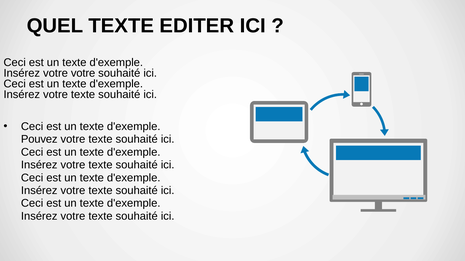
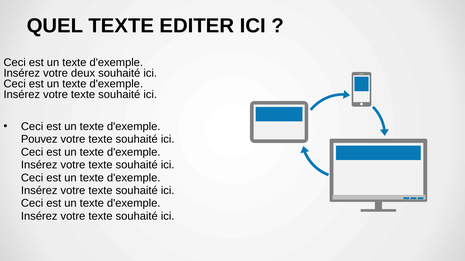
votre votre: votre -> deux
